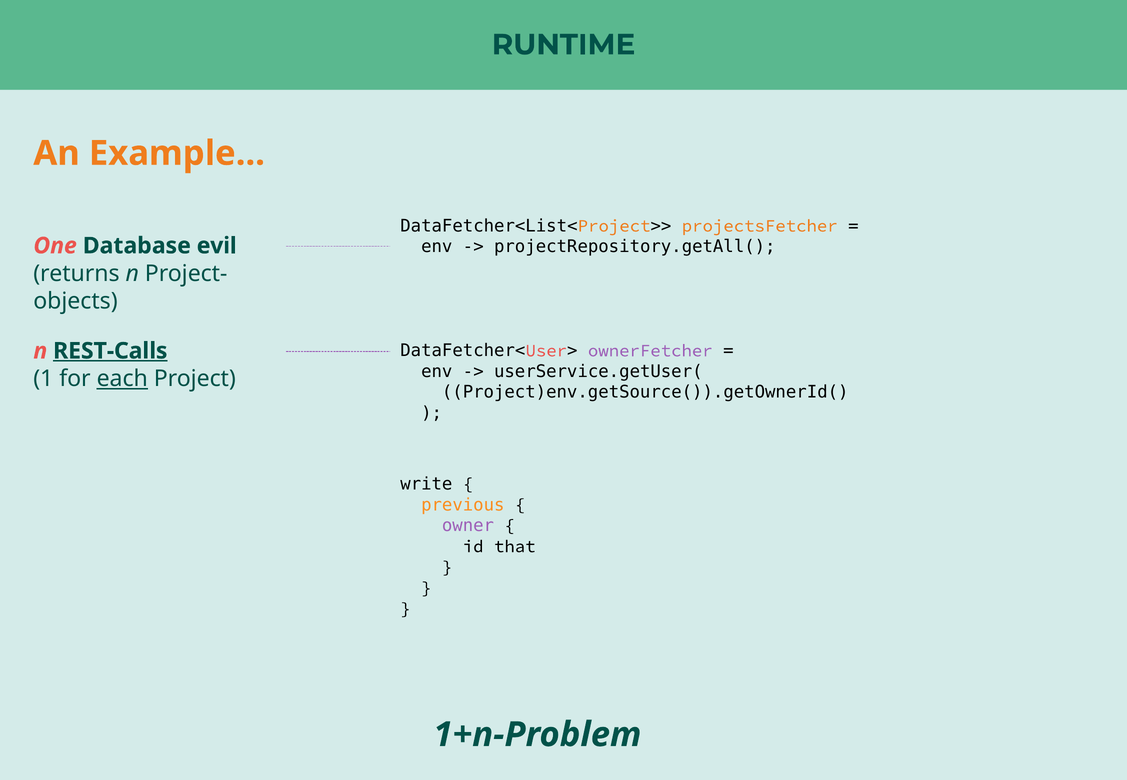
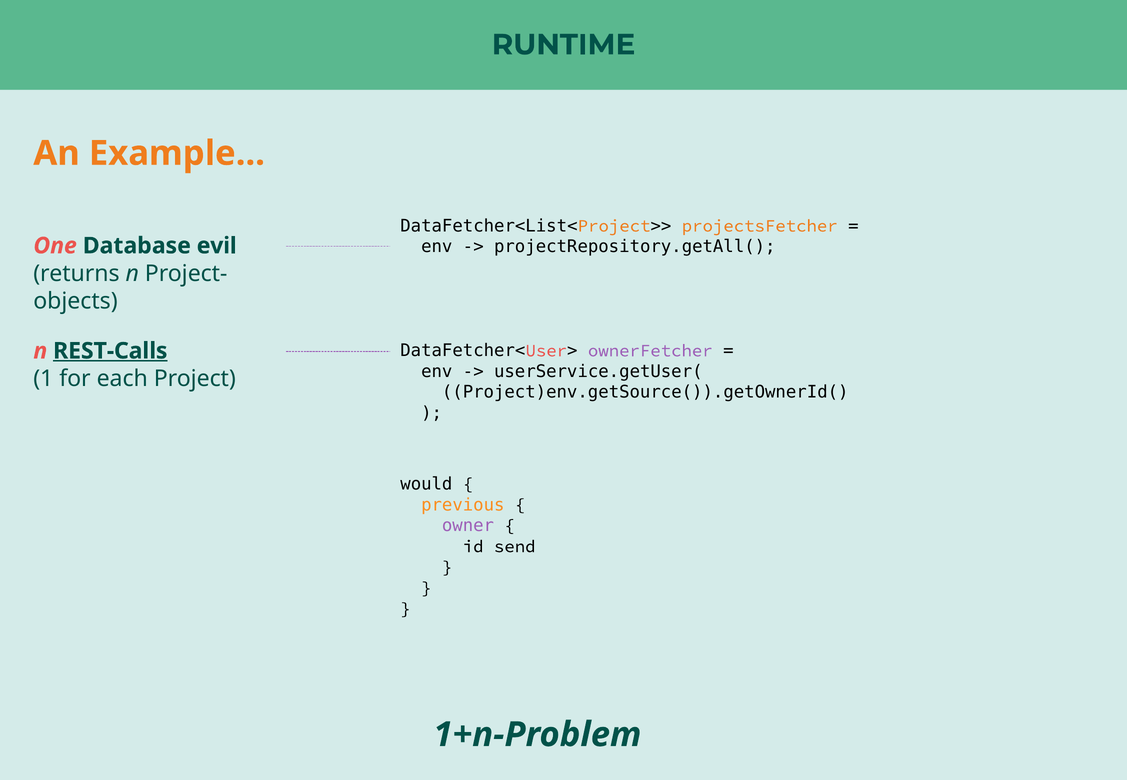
each underline: present -> none
write: write -> would
that: that -> send
